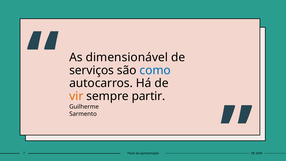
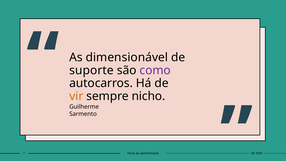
serviços: serviços -> suporte
como colour: blue -> purple
partir: partir -> nicho
